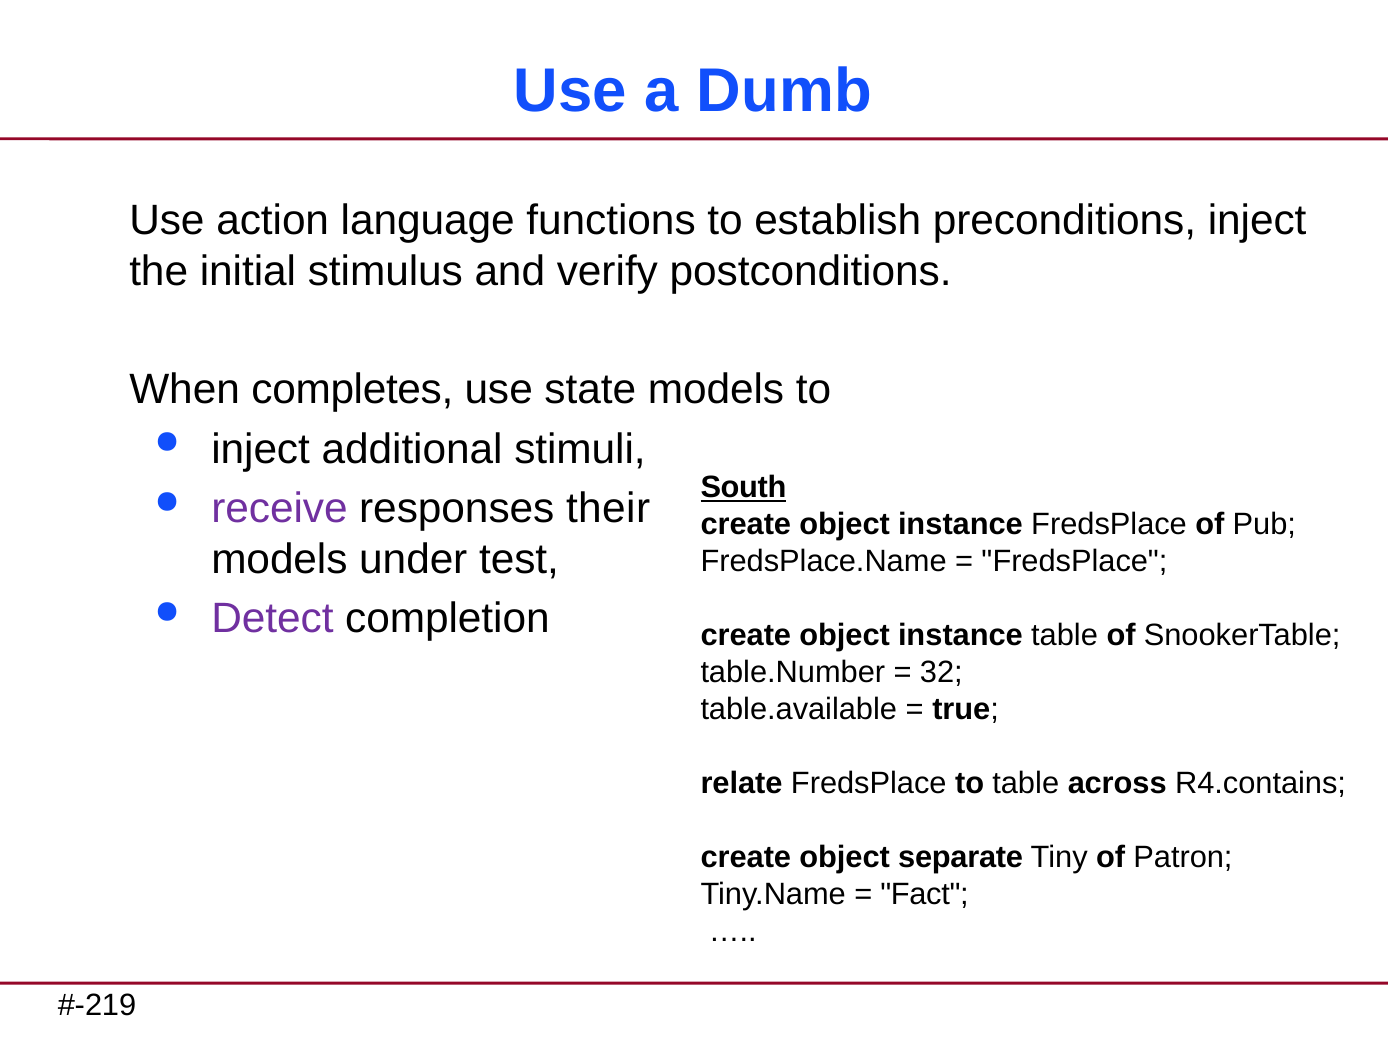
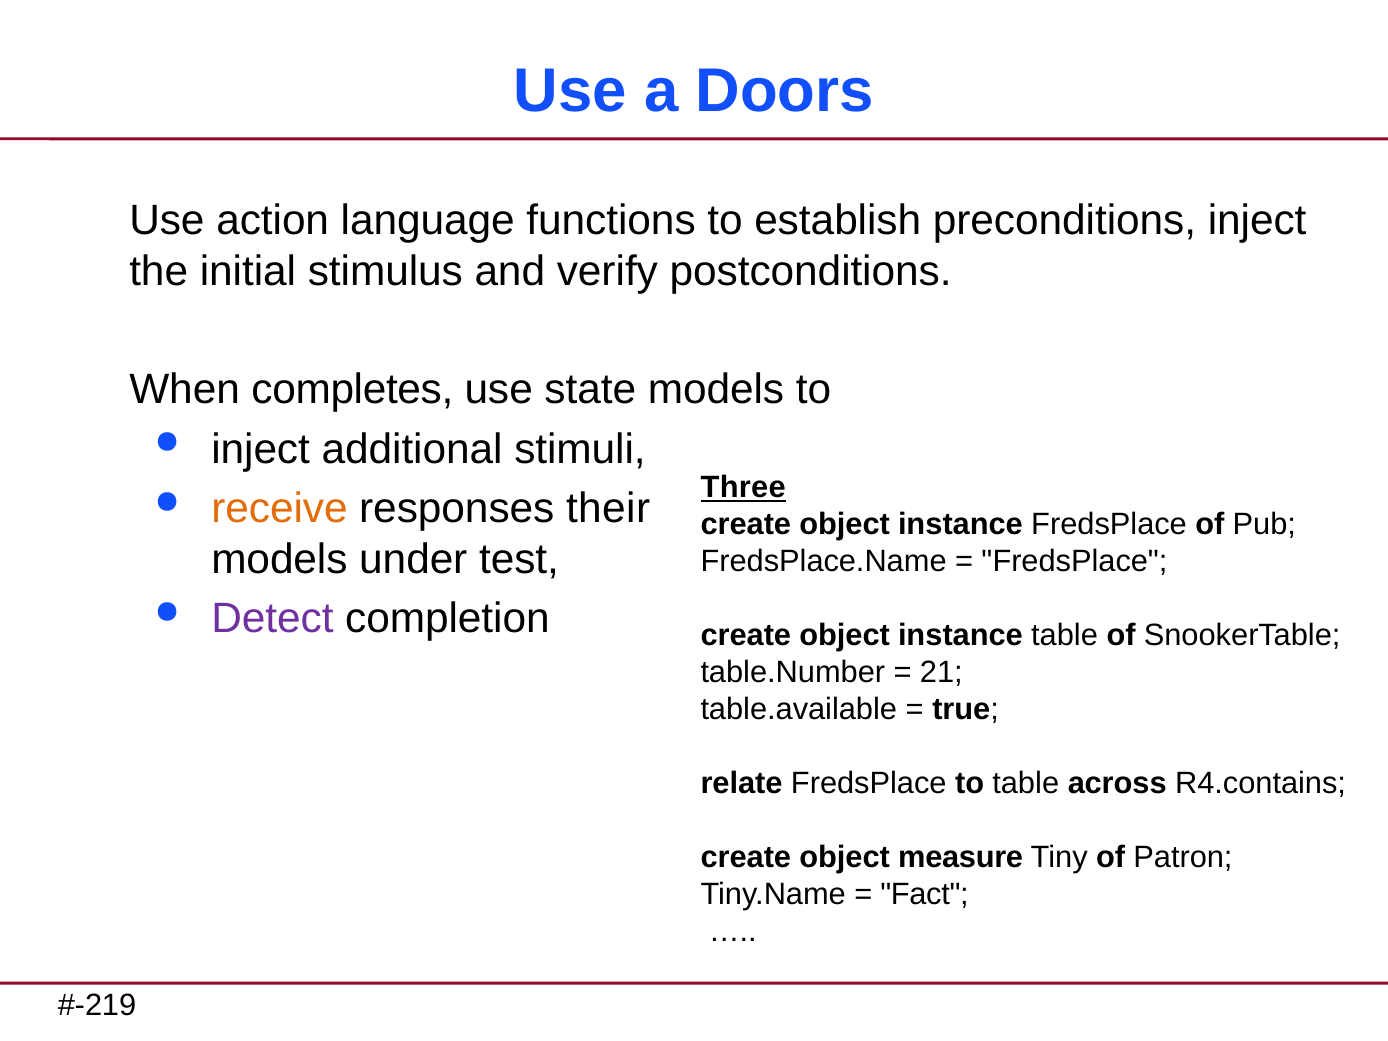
Dumb: Dumb -> Doors
South: South -> Three
receive colour: purple -> orange
32: 32 -> 21
separate: separate -> measure
